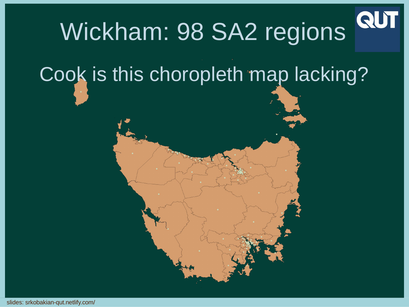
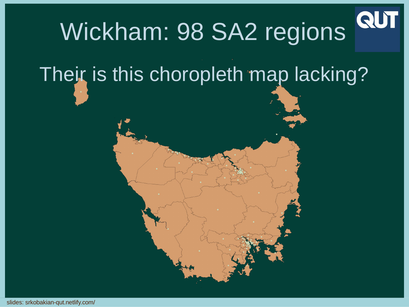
Cook: Cook -> Their
